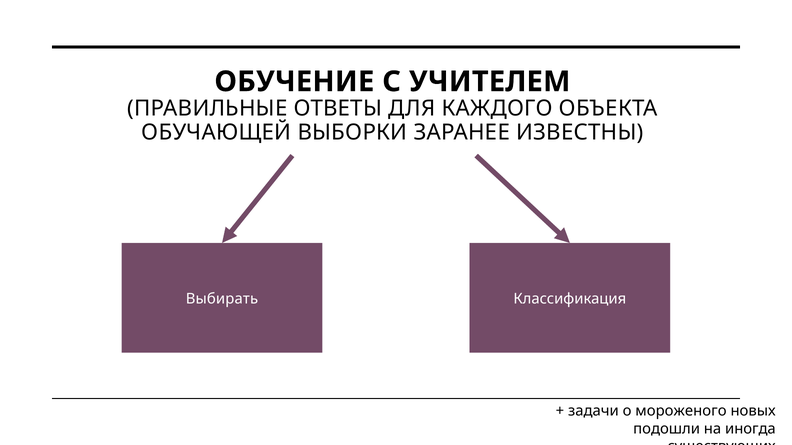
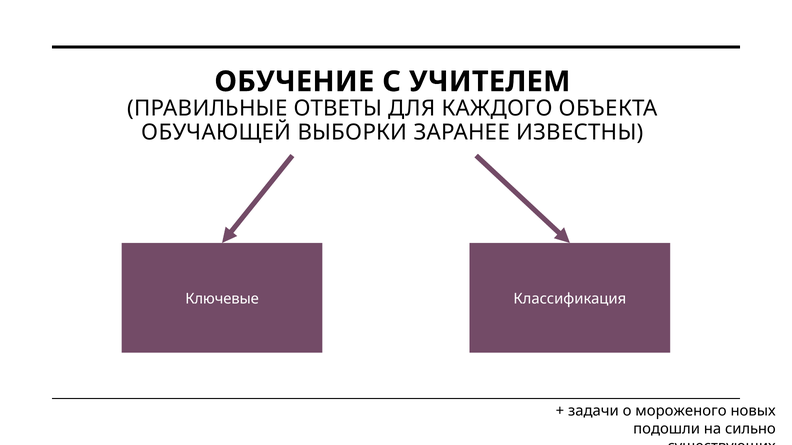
Выбирать: Выбирать -> Ключевые
иногда: иногда -> сильно
